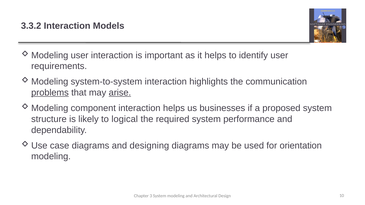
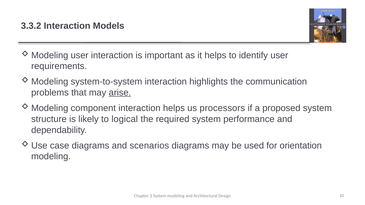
problems underline: present -> none
businesses: businesses -> processors
designing: designing -> scenarios
